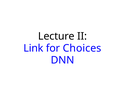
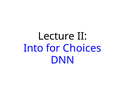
Link: Link -> Into
